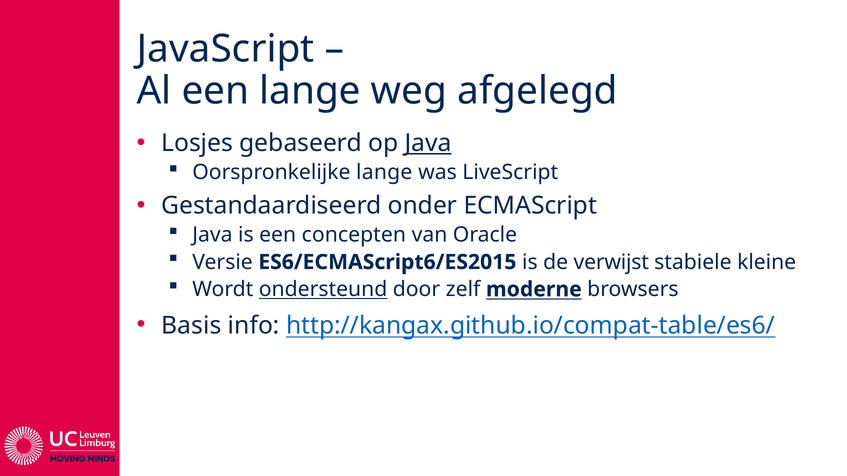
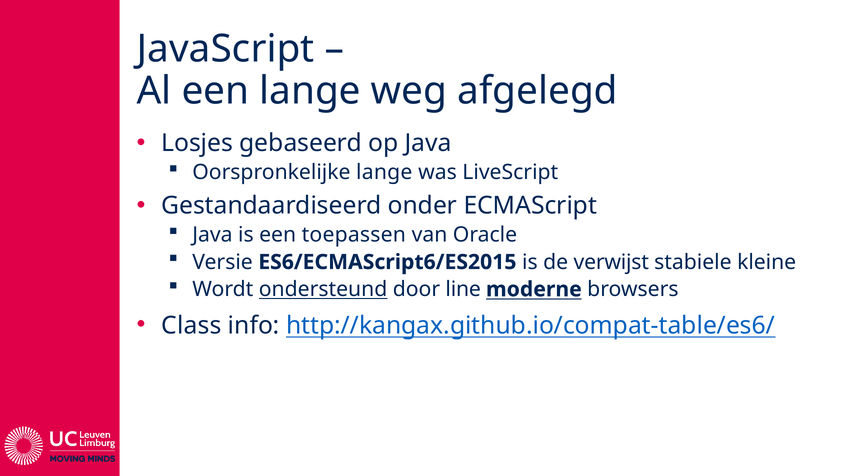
Java at (428, 143) underline: present -> none
concepten: concepten -> toepassen
zelf: zelf -> line
Basis: Basis -> Class
